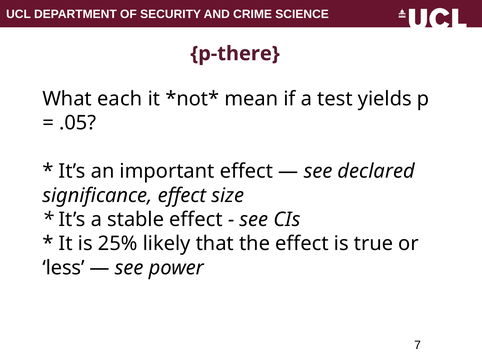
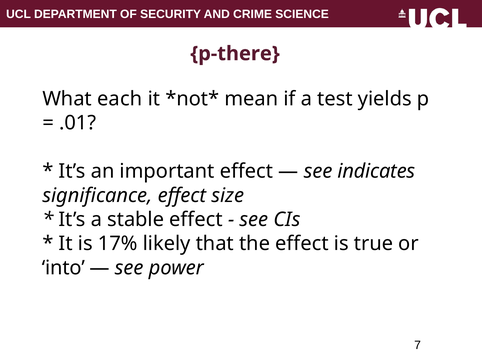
.05: .05 -> .01
declared: declared -> indicates
25%: 25% -> 17%
less: less -> into
